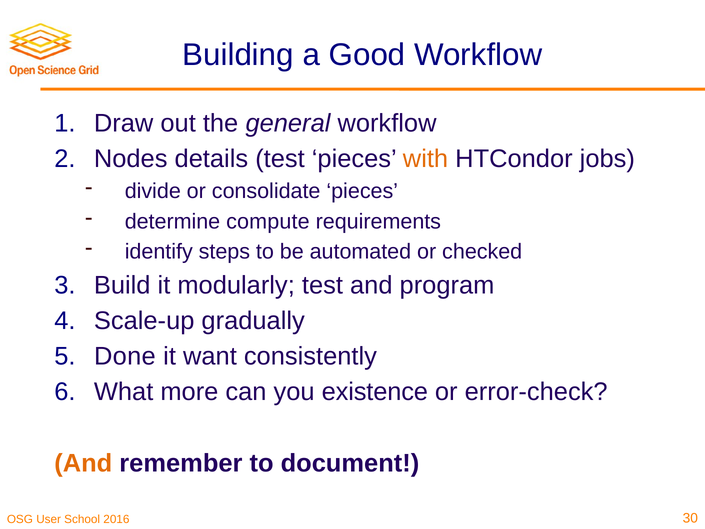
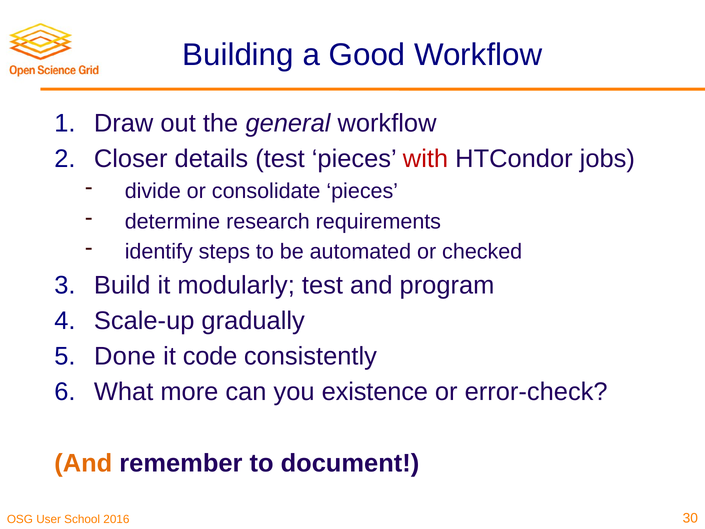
Nodes: Nodes -> Closer
with colour: orange -> red
compute: compute -> research
want: want -> code
